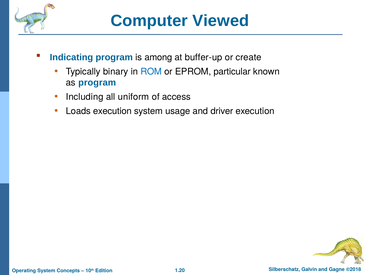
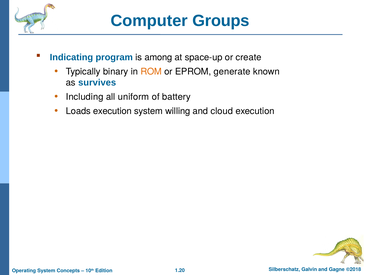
Viewed: Viewed -> Groups
buffer-up: buffer-up -> space-up
ROM colour: blue -> orange
particular: particular -> generate
as program: program -> survives
access: access -> battery
usage: usage -> willing
driver: driver -> cloud
